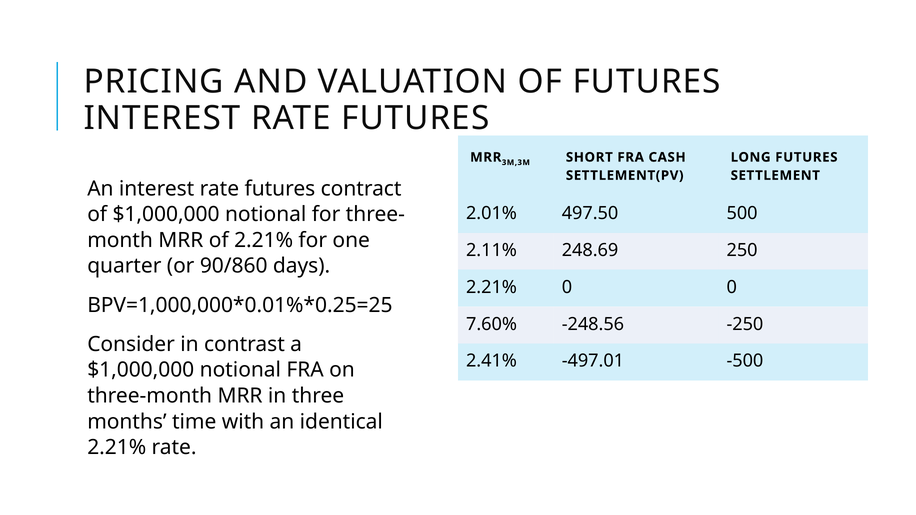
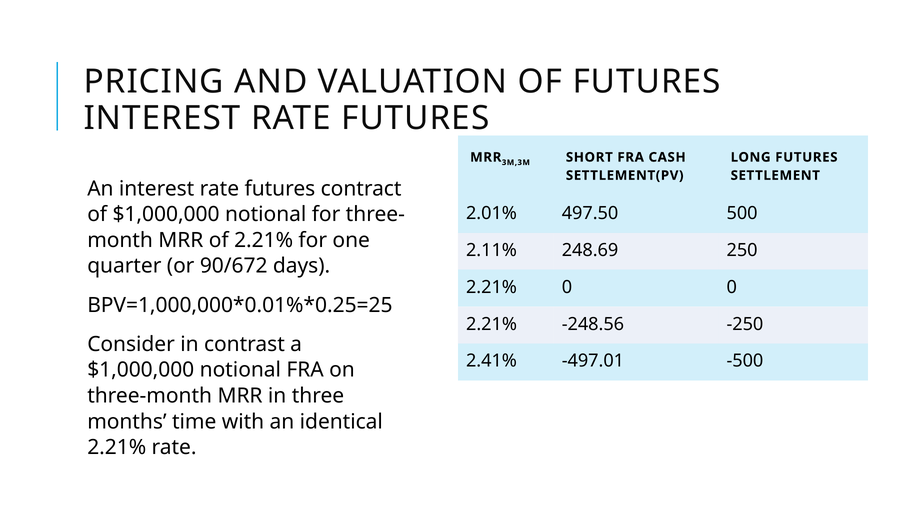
90/860: 90/860 -> 90/672
7.60% at (492, 324): 7.60% -> 2.21%
